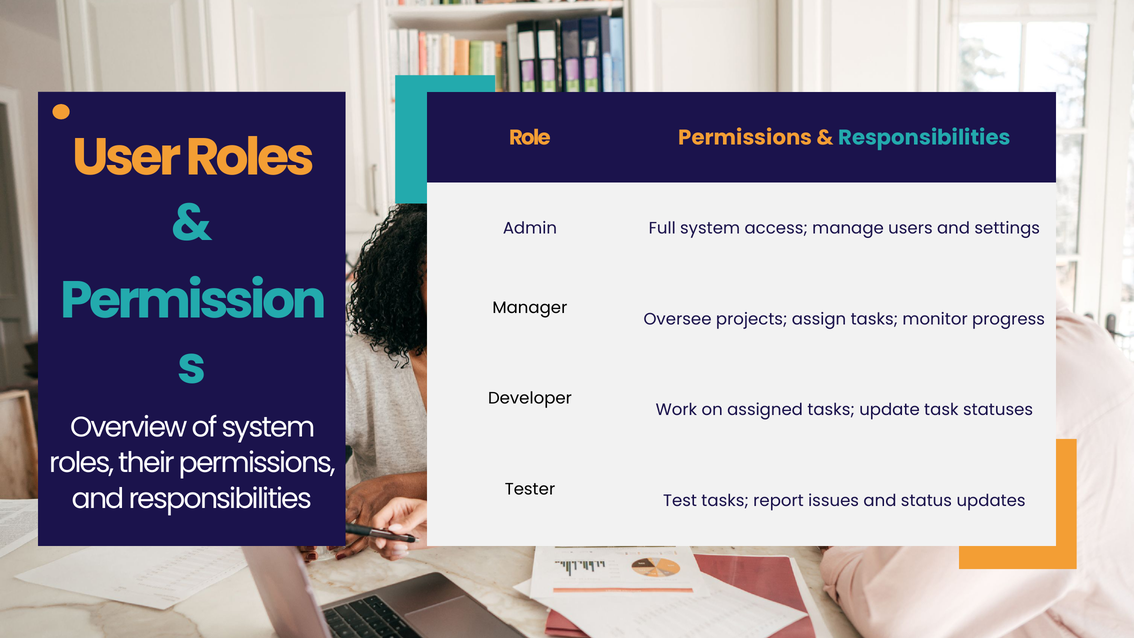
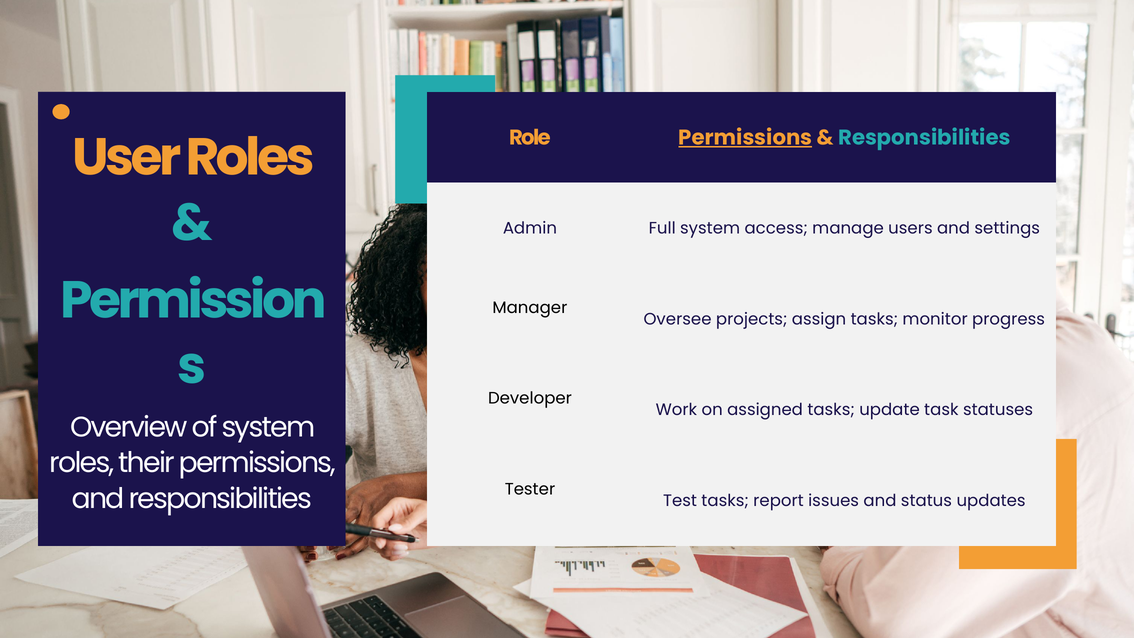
Permissions at (745, 138) underline: none -> present
